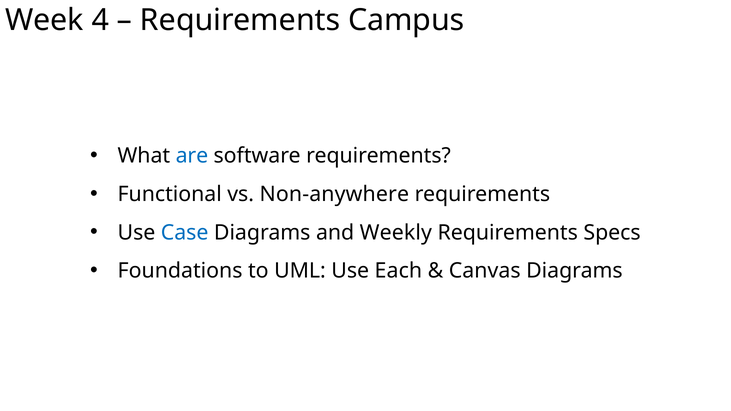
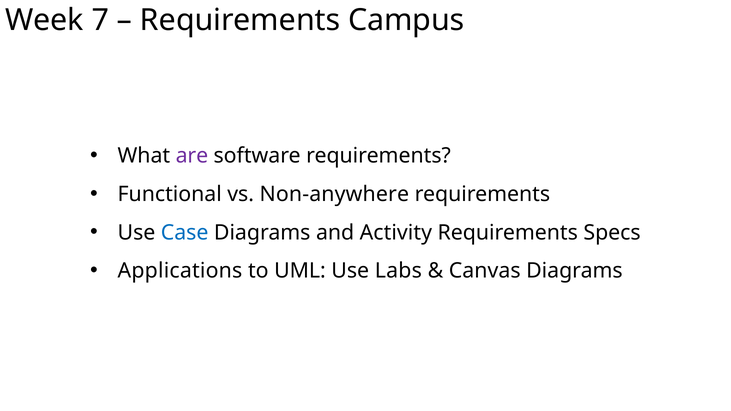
4: 4 -> 7
are colour: blue -> purple
Weekly: Weekly -> Activity
Foundations: Foundations -> Applications
Each: Each -> Labs
